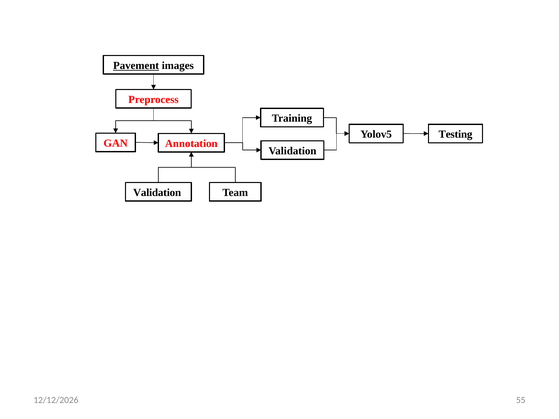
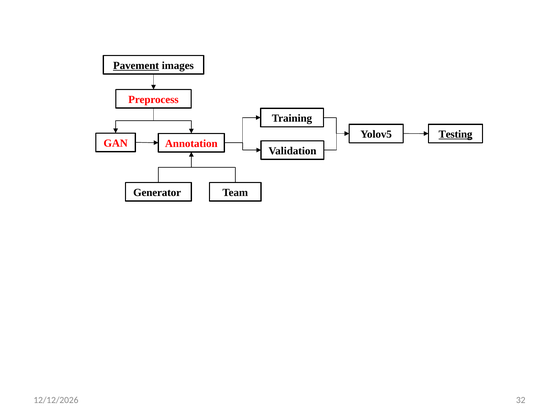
Testing underline: none -> present
Validation at (157, 193): Validation -> Generator
55: 55 -> 32
